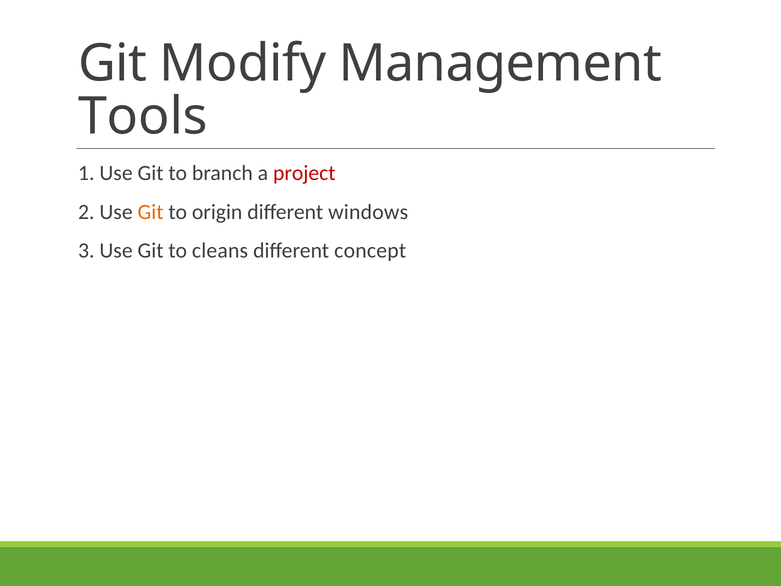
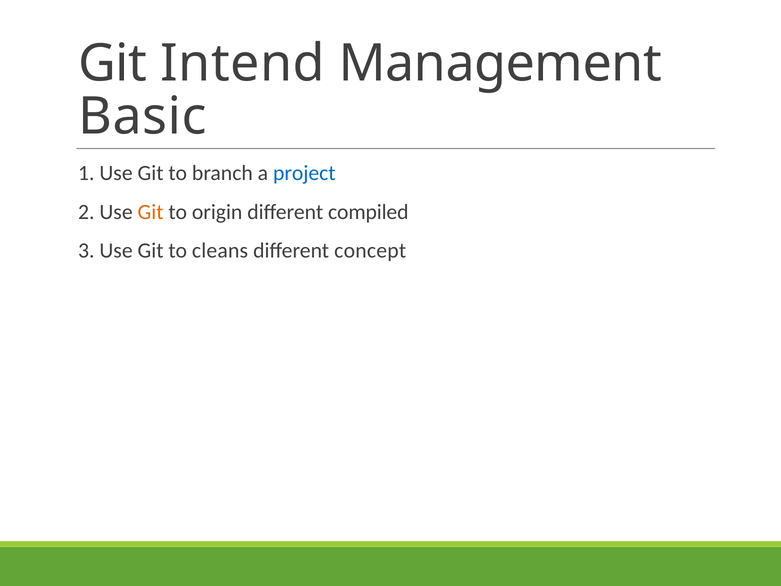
Modify: Modify -> Intend
Tools: Tools -> Basic
project colour: red -> blue
windows: windows -> compiled
